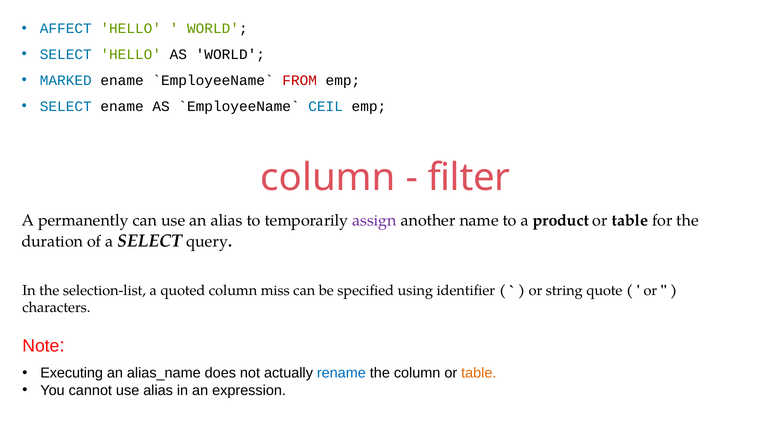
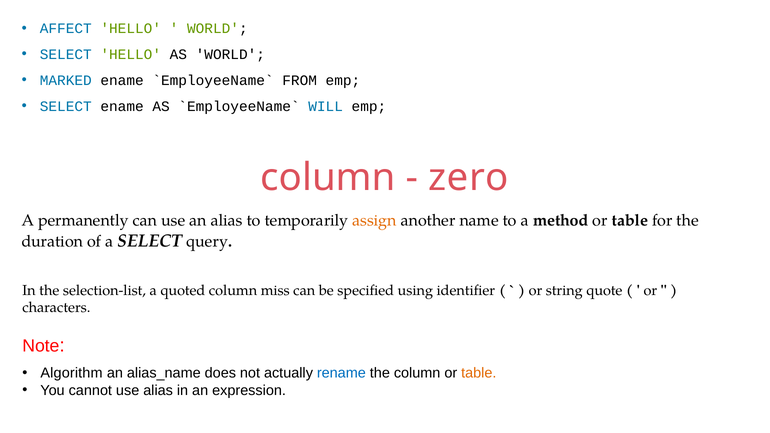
FROM colour: red -> black
CEIL: CEIL -> WILL
filter: filter -> zero
assign colour: purple -> orange
product: product -> method
Executing: Executing -> Algorithm
